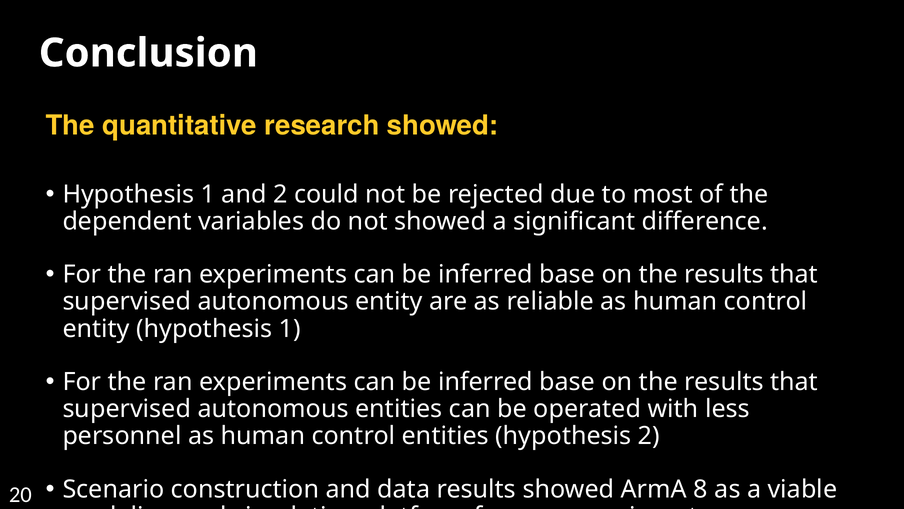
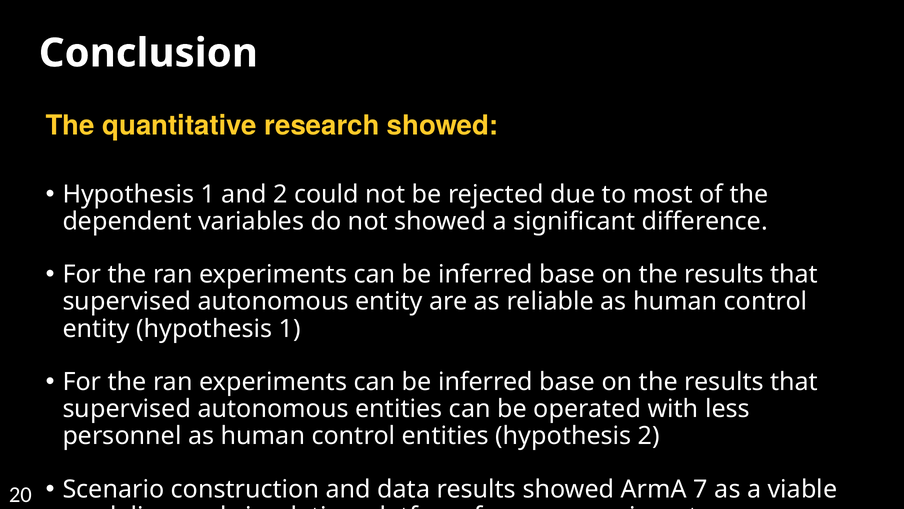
8: 8 -> 7
